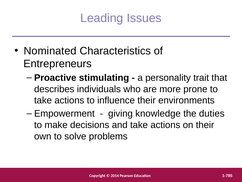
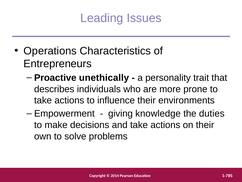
Nominated: Nominated -> Operations
stimulating: stimulating -> unethically
